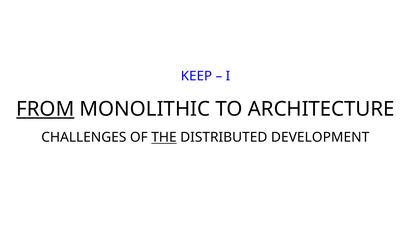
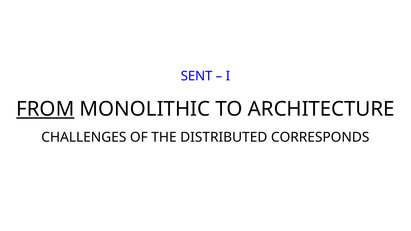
KEEP: KEEP -> SENT
THE underline: present -> none
DEVELOPMENT: DEVELOPMENT -> CORRESPONDS
